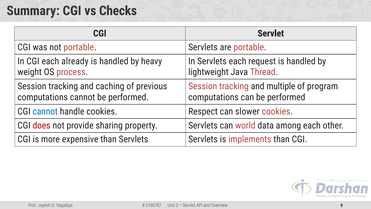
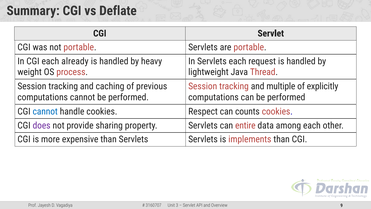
Checks: Checks -> Deflate
program: program -> explicitly
slower: slower -> counts
does colour: red -> purple
world: world -> entire
